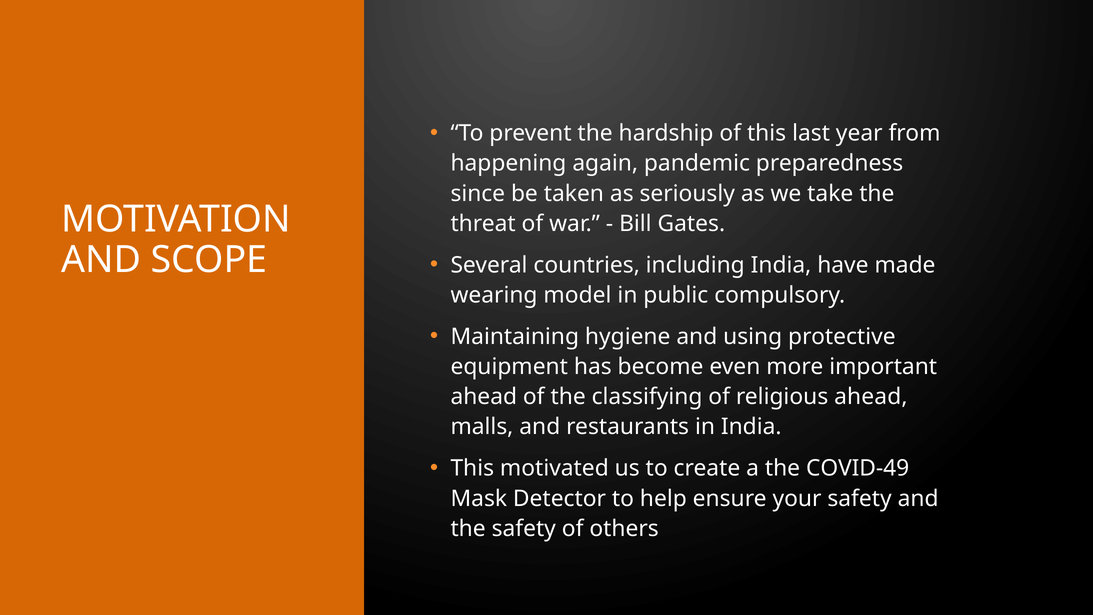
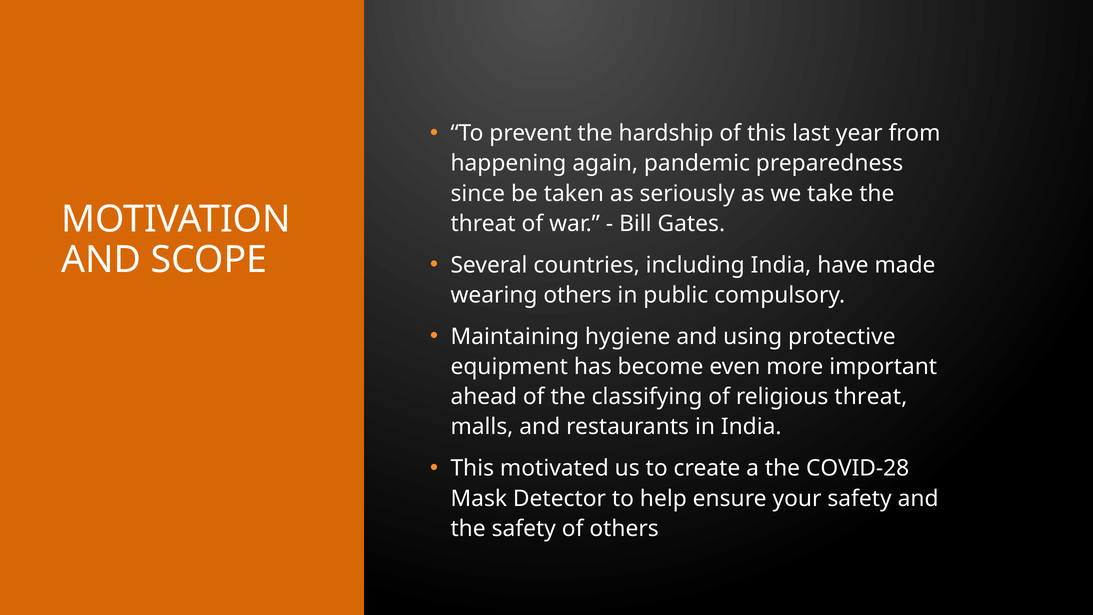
wearing model: model -> others
religious ahead: ahead -> threat
COVID-49: COVID-49 -> COVID-28
